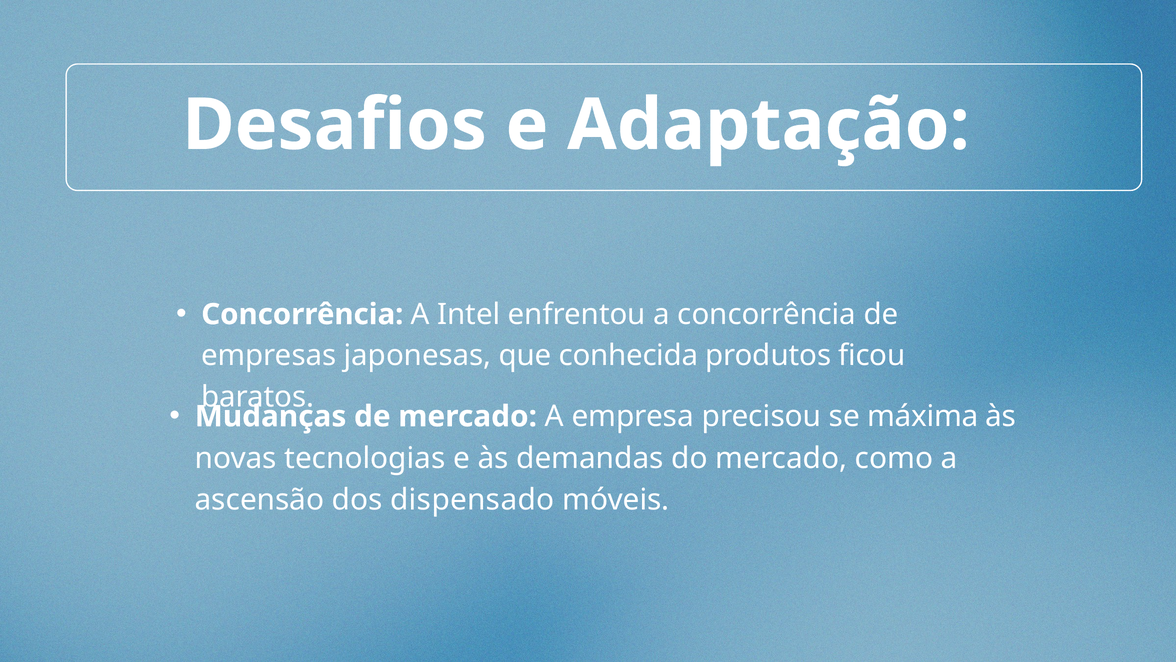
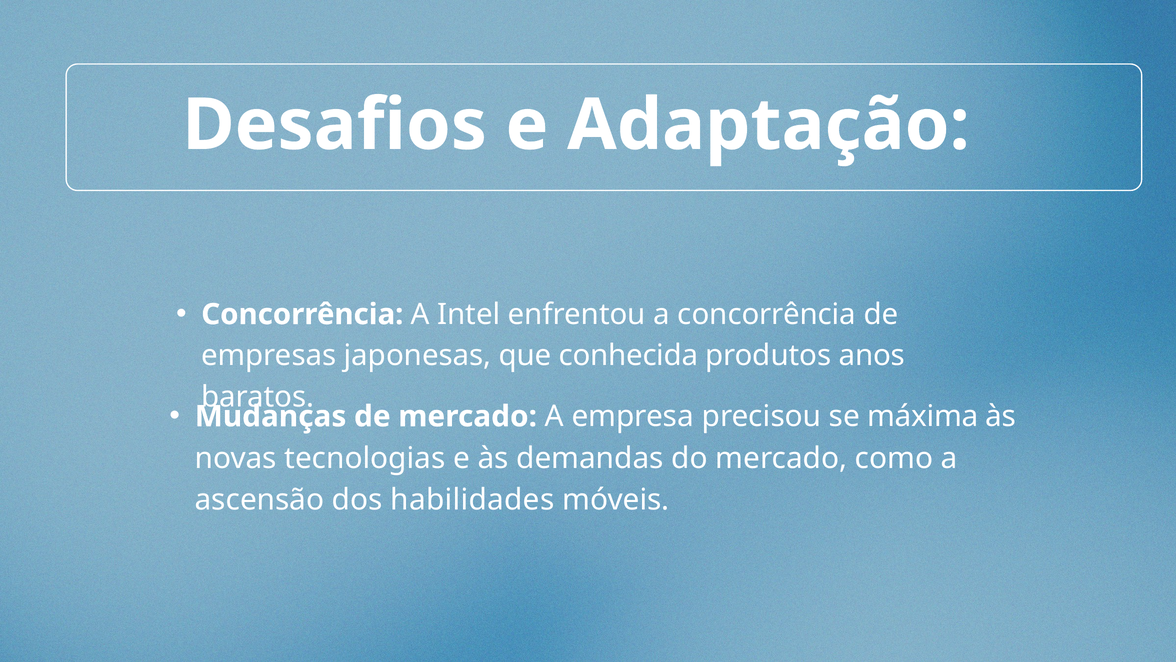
ficou: ficou -> anos
dispensado: dispensado -> habilidades
